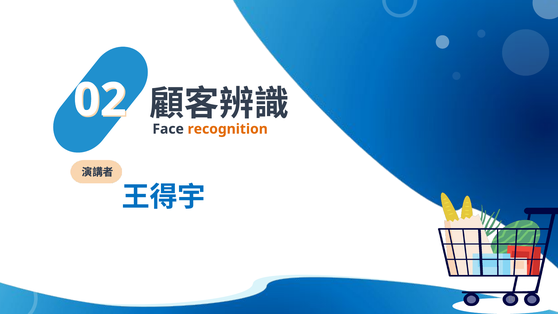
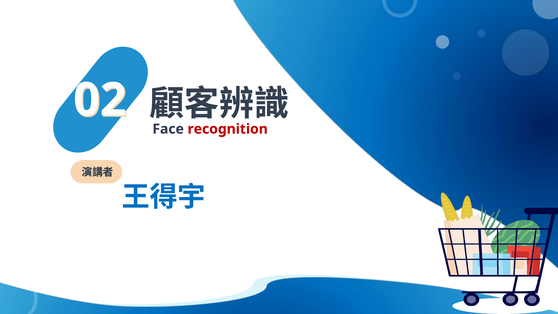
recognition colour: orange -> red
